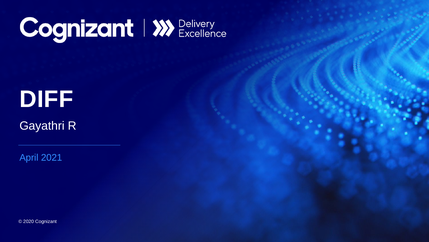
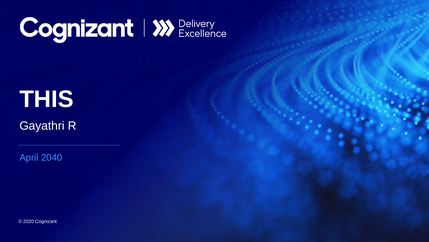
DIFF: DIFF -> THIS
2021: 2021 -> 2040
